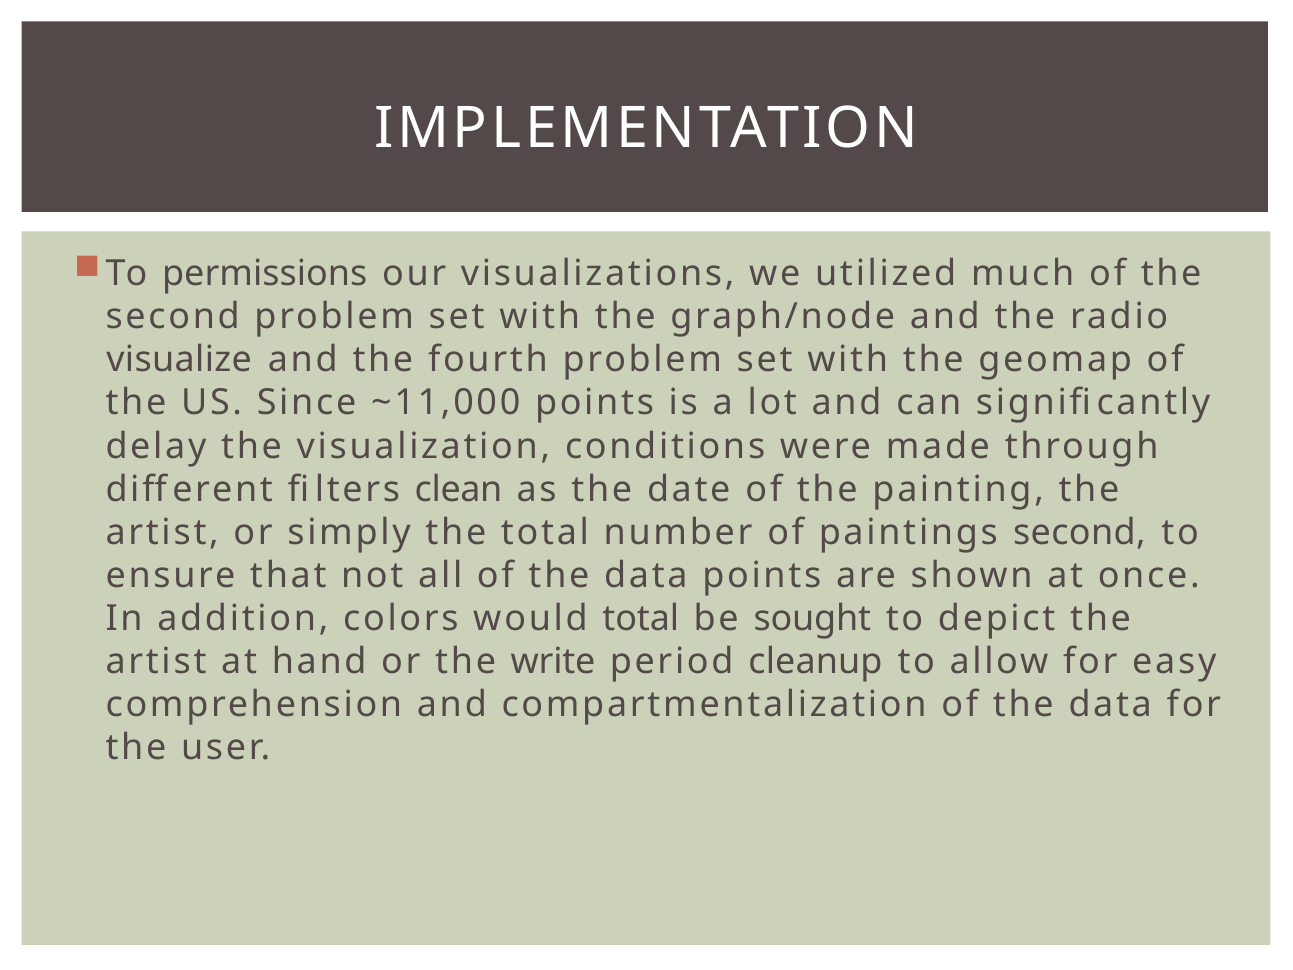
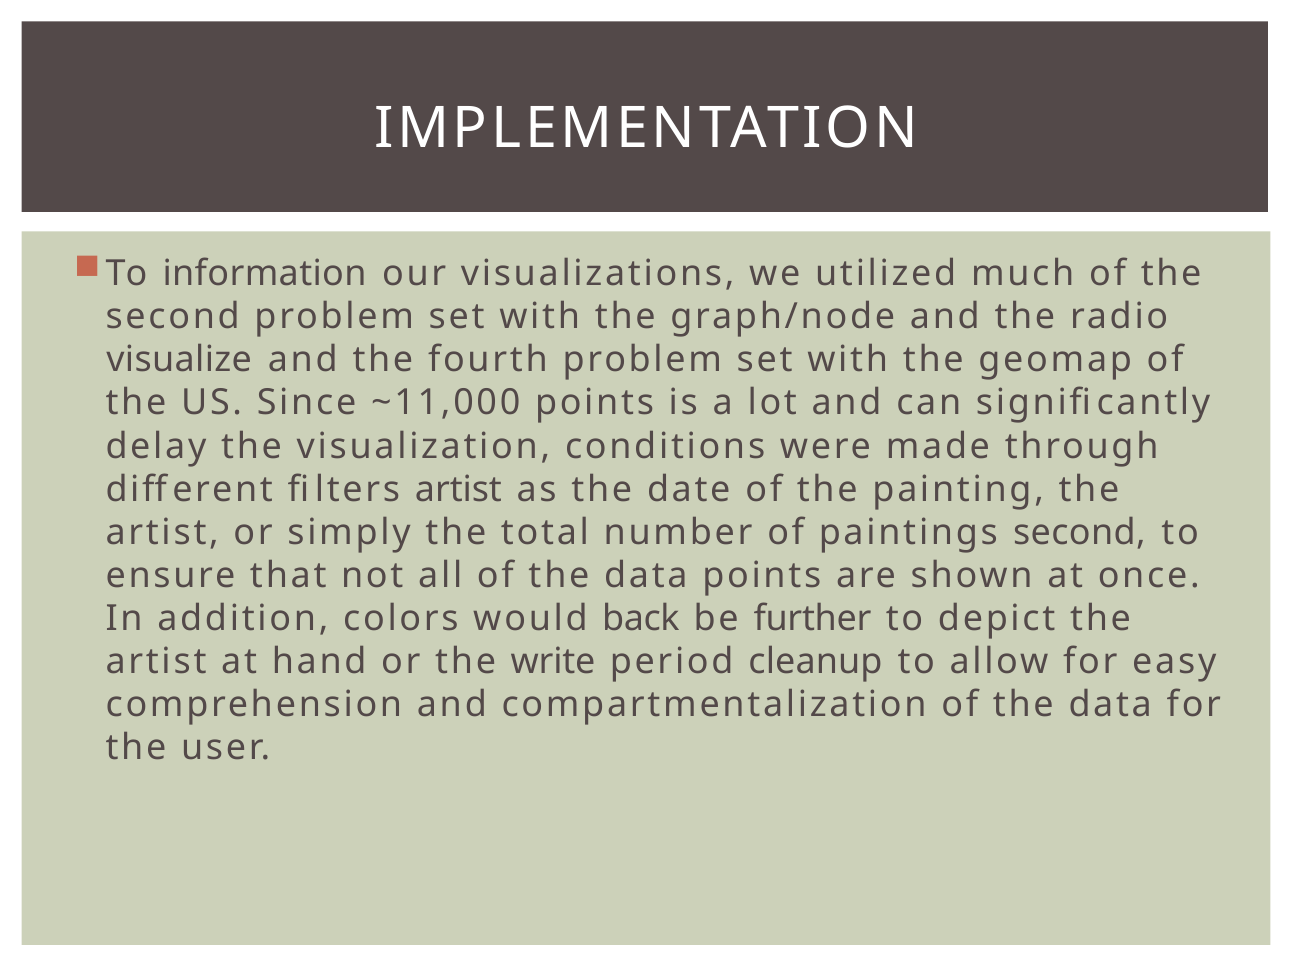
permissions: permissions -> information
filters clean: clean -> artist
would total: total -> back
sought: sought -> further
